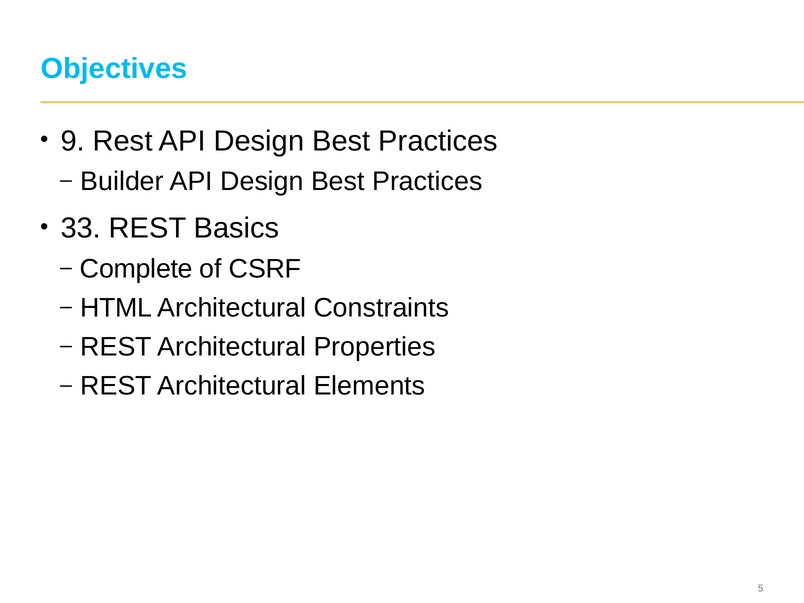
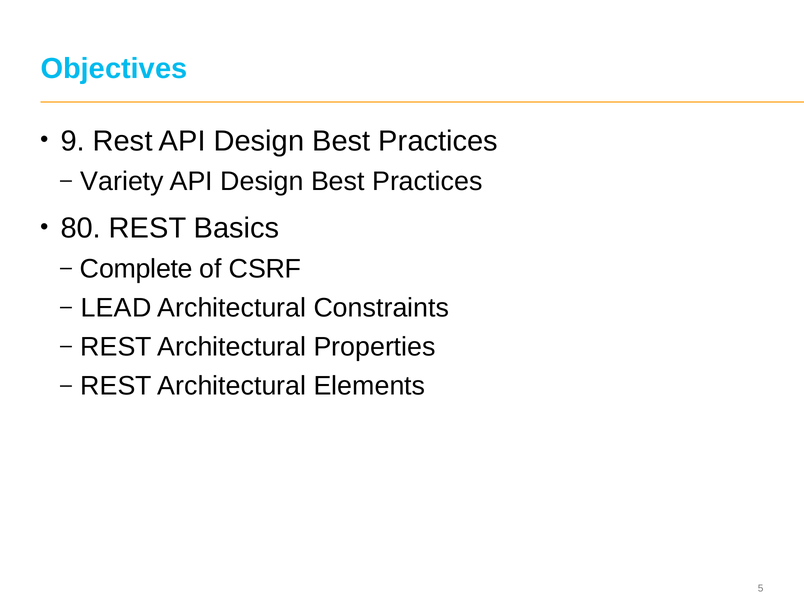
Builder: Builder -> Variety
33: 33 -> 80
HTML: HTML -> LEAD
